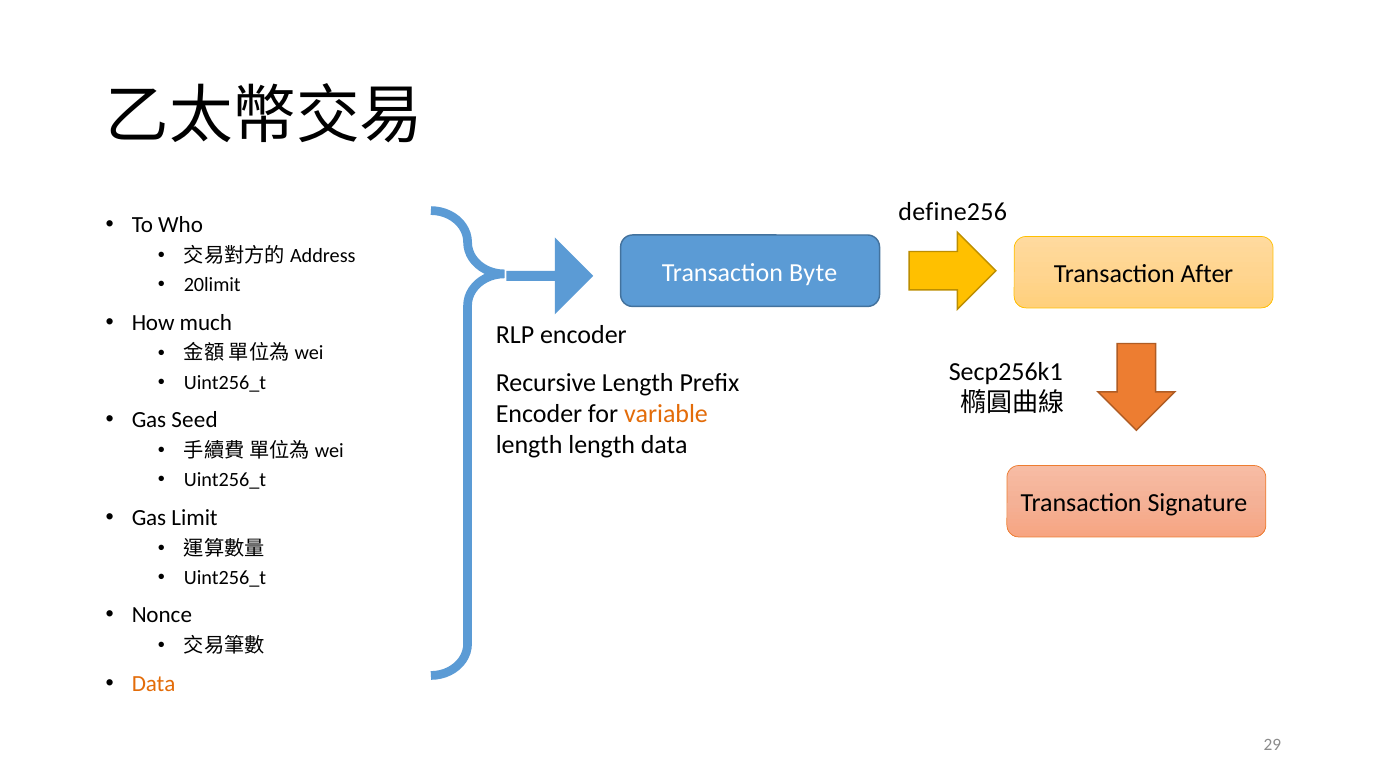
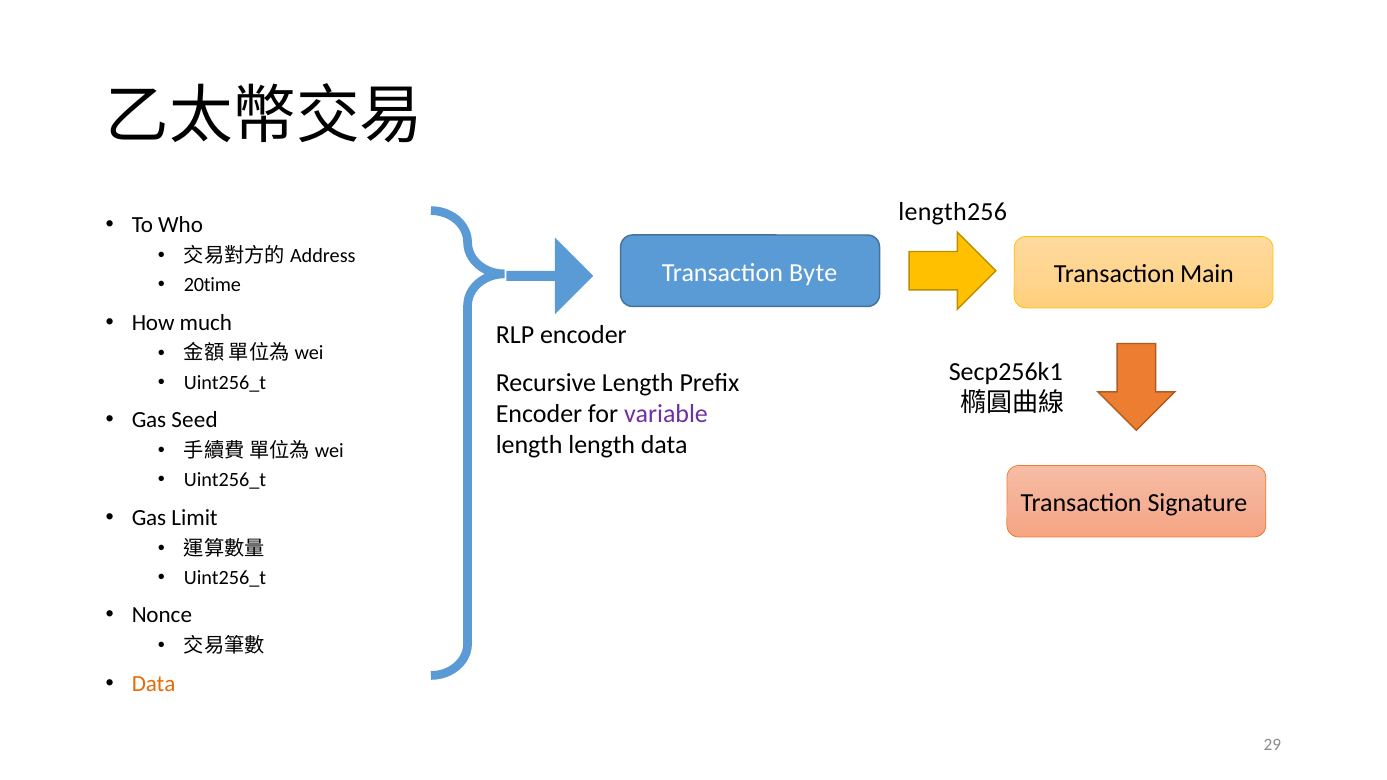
define256: define256 -> length256
After: After -> Main
20limit: 20limit -> 20time
variable colour: orange -> purple
